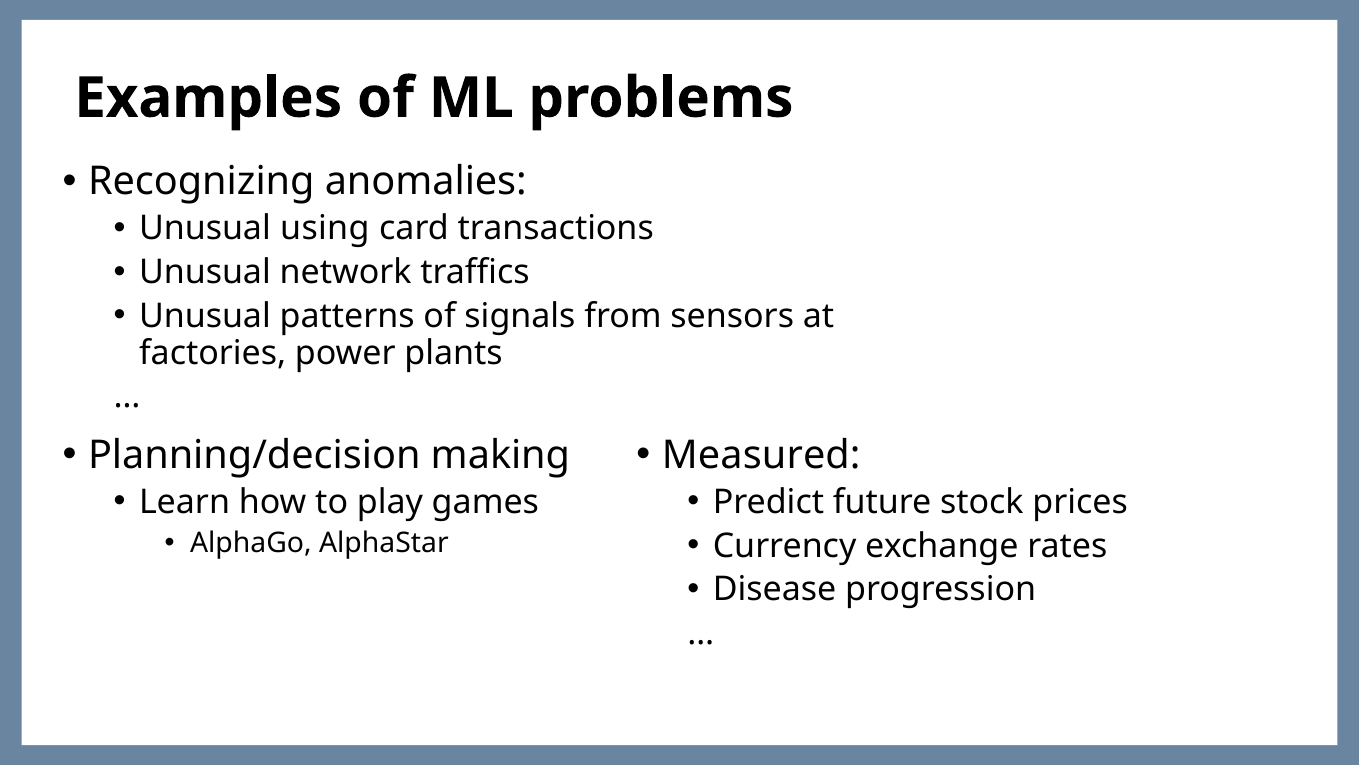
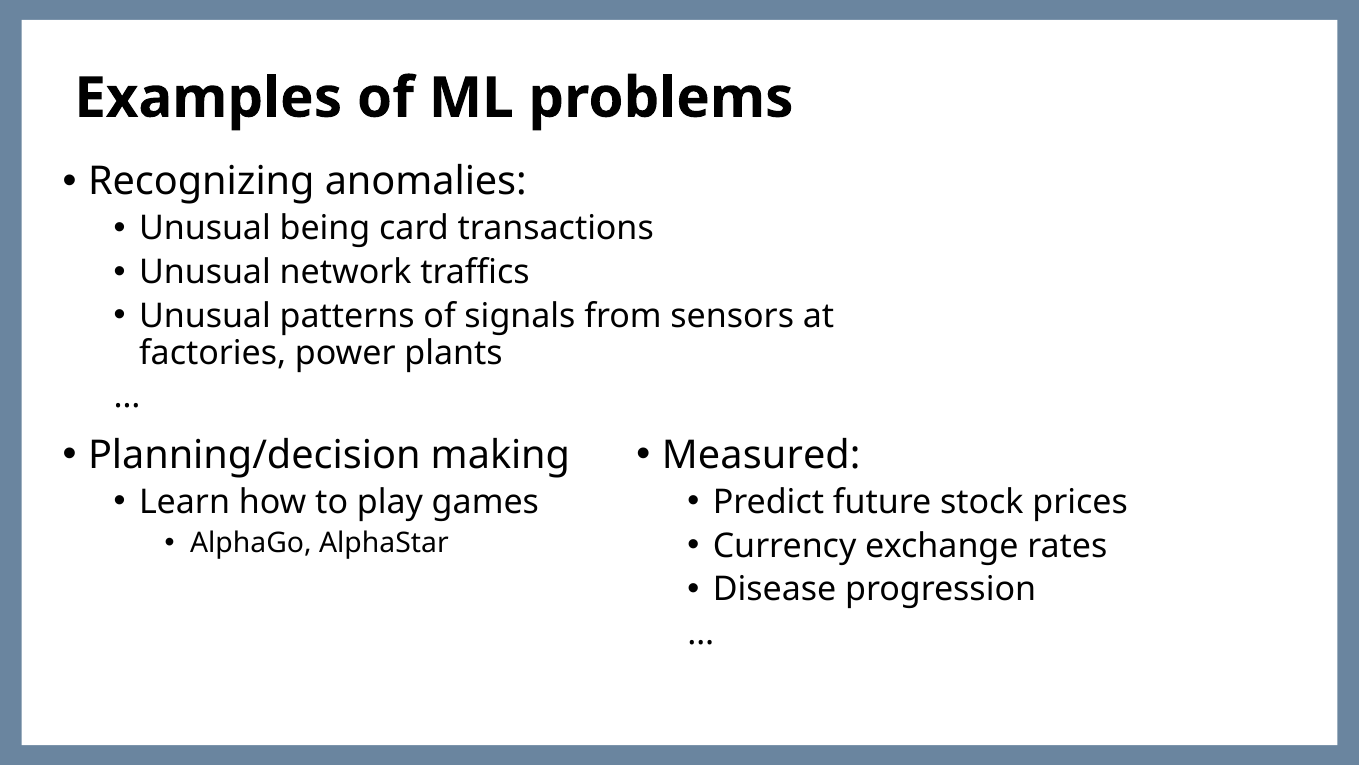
using: using -> being
